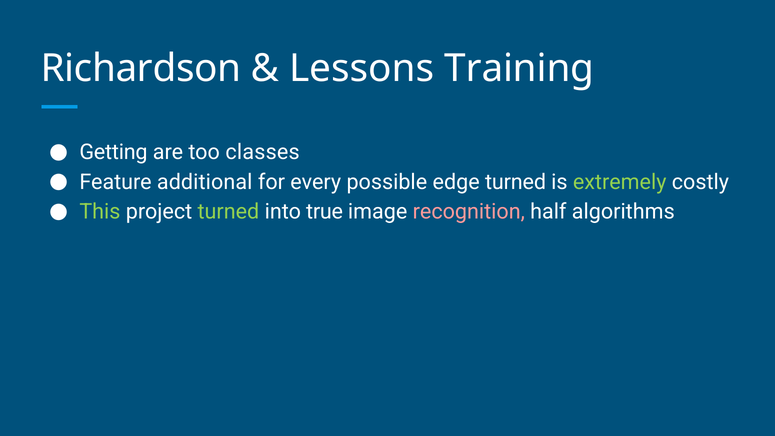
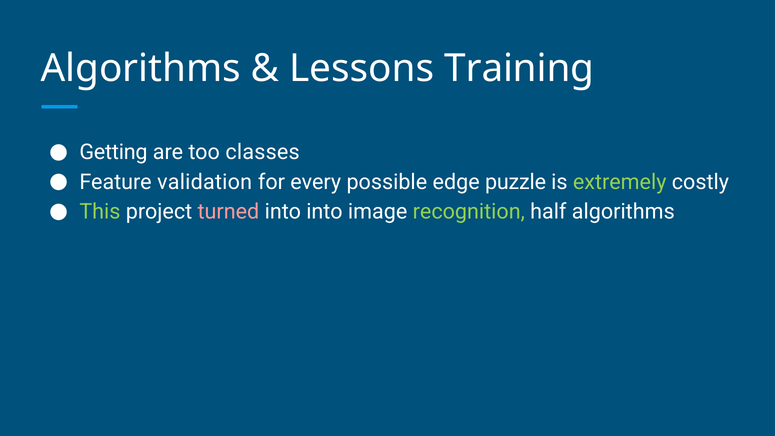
Richardson at (141, 69): Richardson -> Algorithms
additional: additional -> validation
edge turned: turned -> puzzle
turned at (228, 212) colour: light green -> pink
into true: true -> into
recognition colour: pink -> light green
